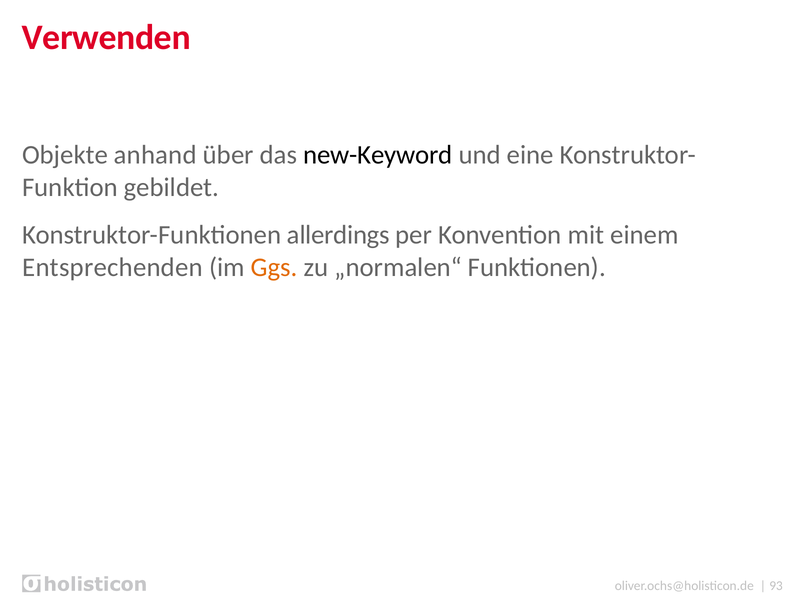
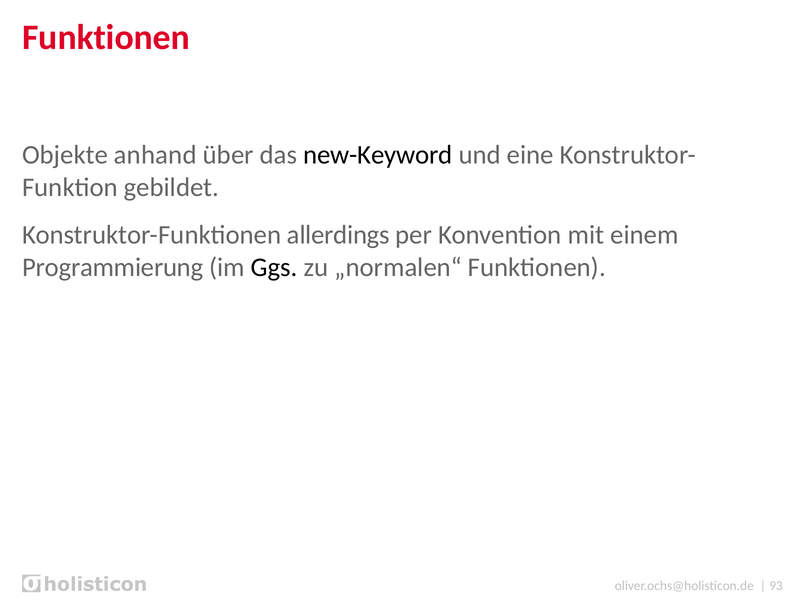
Verwenden at (106, 37): Verwenden -> Funktionen
Entsprechenden: Entsprechenden -> Programmierung
Ggs colour: orange -> black
